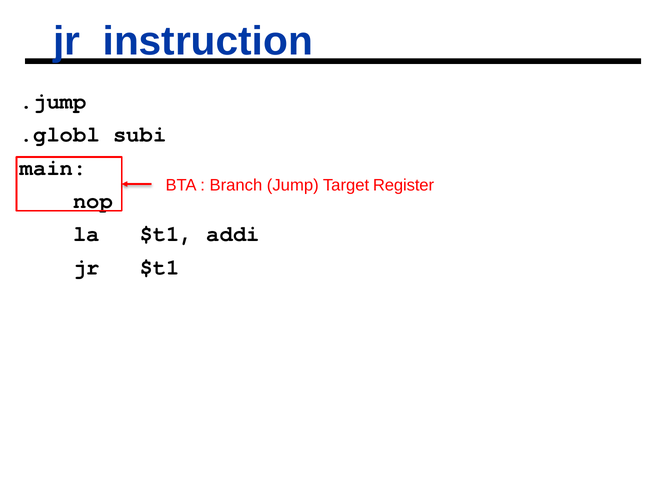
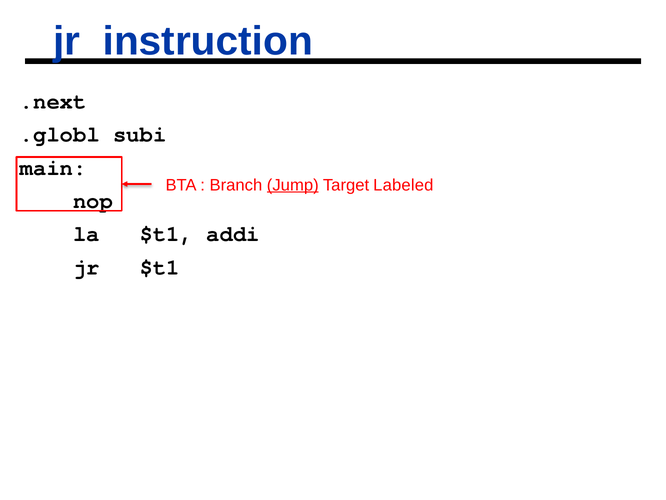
.jump: .jump -> .next
Jump underline: none -> present
Register: Register -> Labeled
